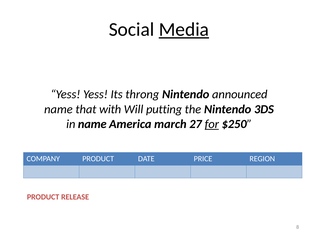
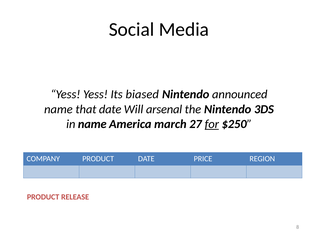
Media underline: present -> none
throng: throng -> biased
that with: with -> date
putting: putting -> arsenal
